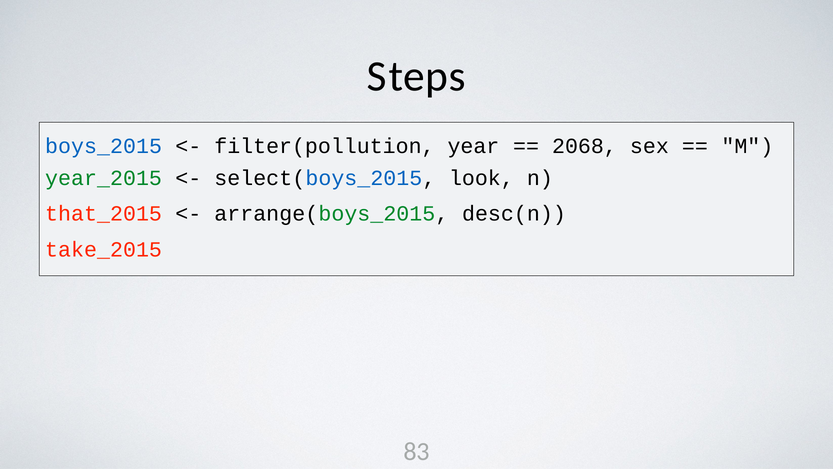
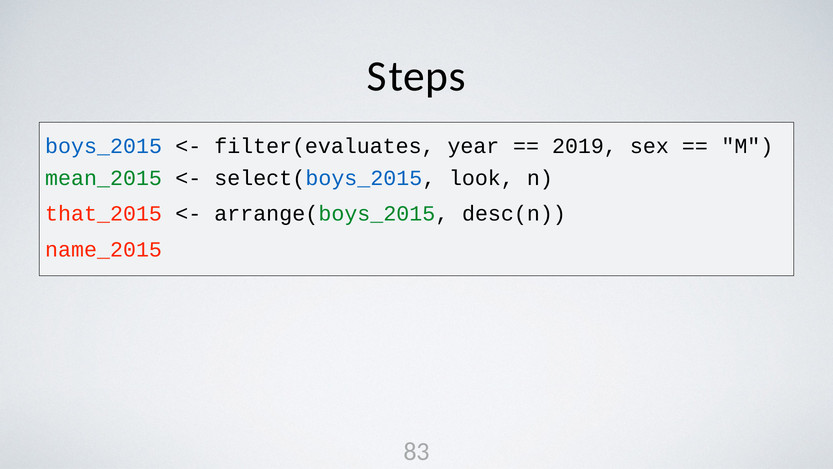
filter(pollution: filter(pollution -> filter(evaluates
2068: 2068 -> 2019
year_2015: year_2015 -> mean_2015
take_2015: take_2015 -> name_2015
